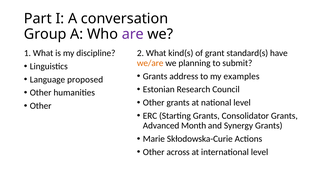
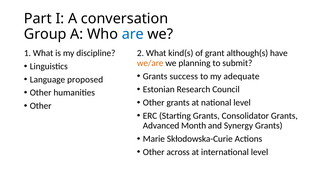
are colour: purple -> blue
standard(s: standard(s -> although(s
address: address -> success
examples: examples -> adequate
